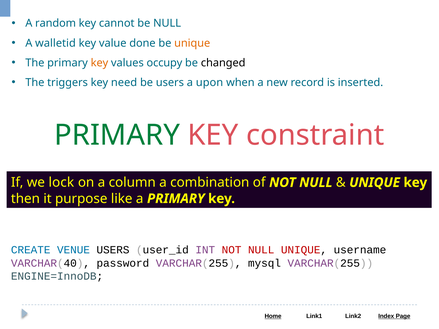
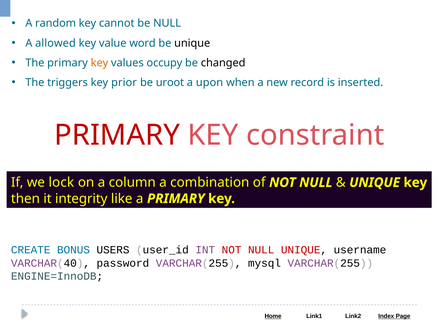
walletid: walletid -> allowed
done: done -> word
unique at (192, 43) colour: orange -> black
need: need -> prior
be users: users -> uroot
PRIMARY at (117, 135) colour: green -> red
purpose: purpose -> integrity
VENUE: VENUE -> BONUS
